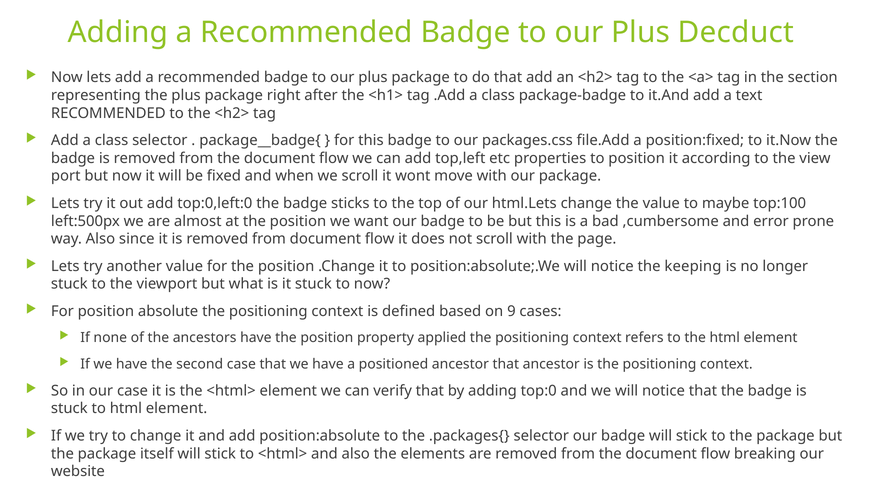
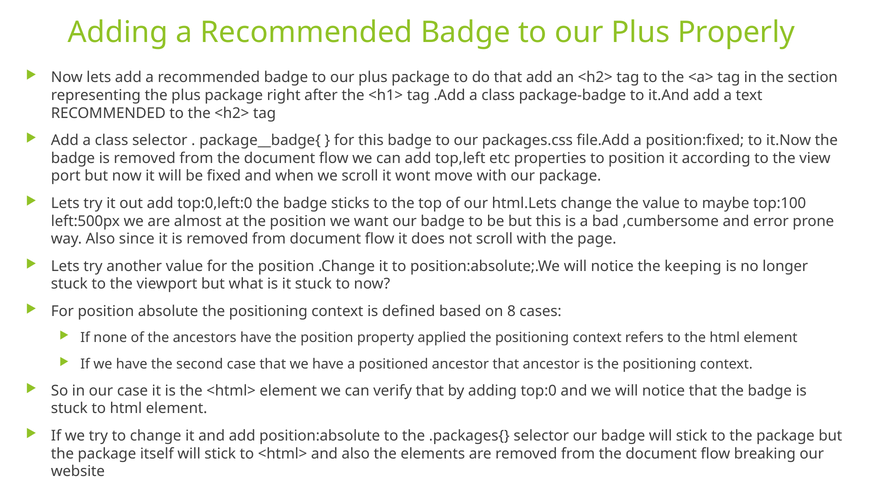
Decduct: Decduct -> Properly
9: 9 -> 8
